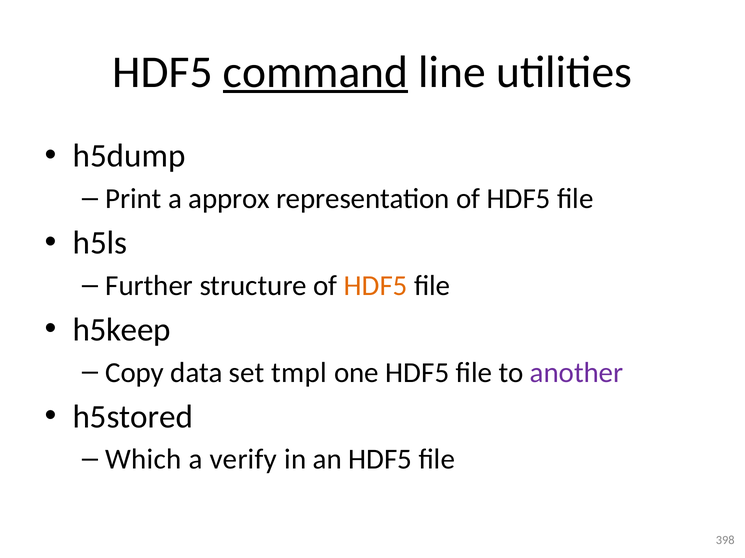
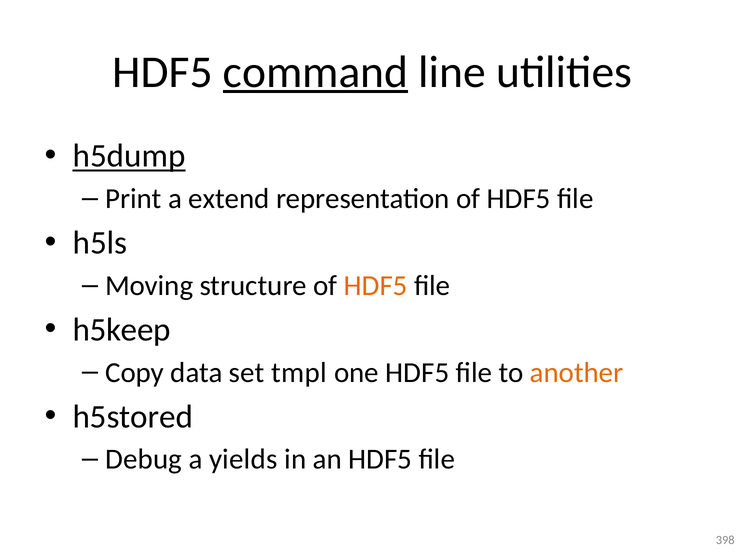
h5dump underline: none -> present
approx: approx -> extend
Further: Further -> Moving
another colour: purple -> orange
Which: Which -> Debug
verify: verify -> yields
